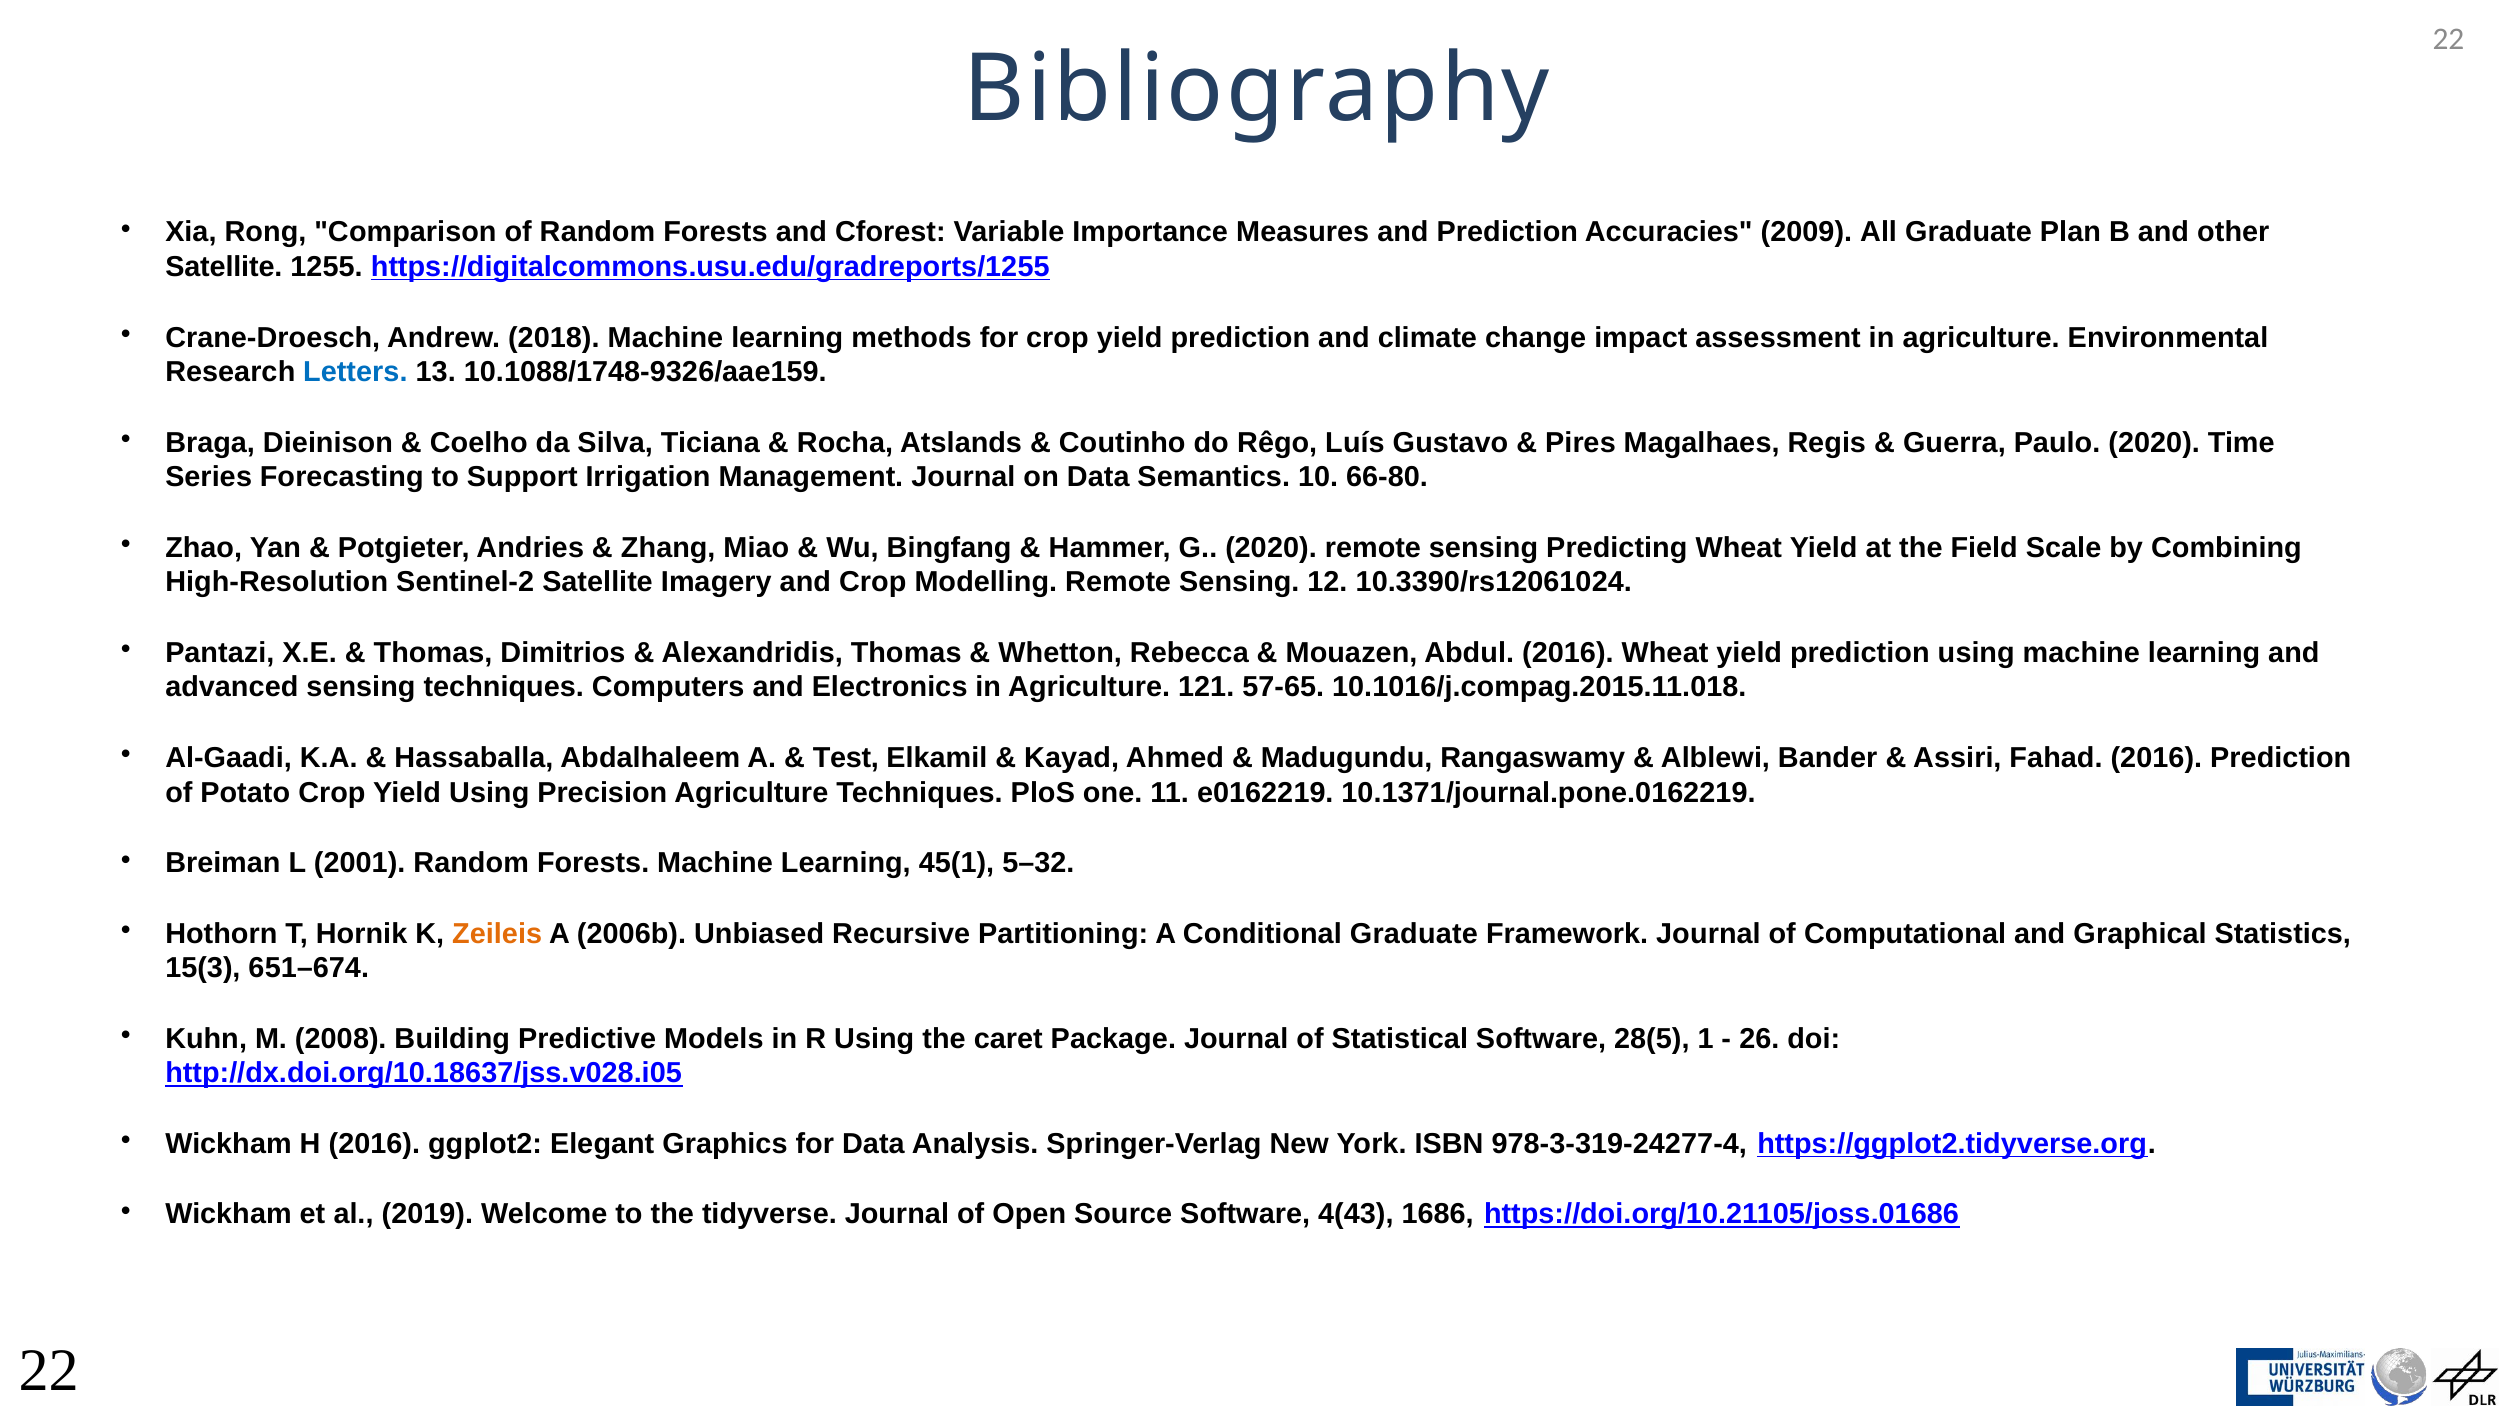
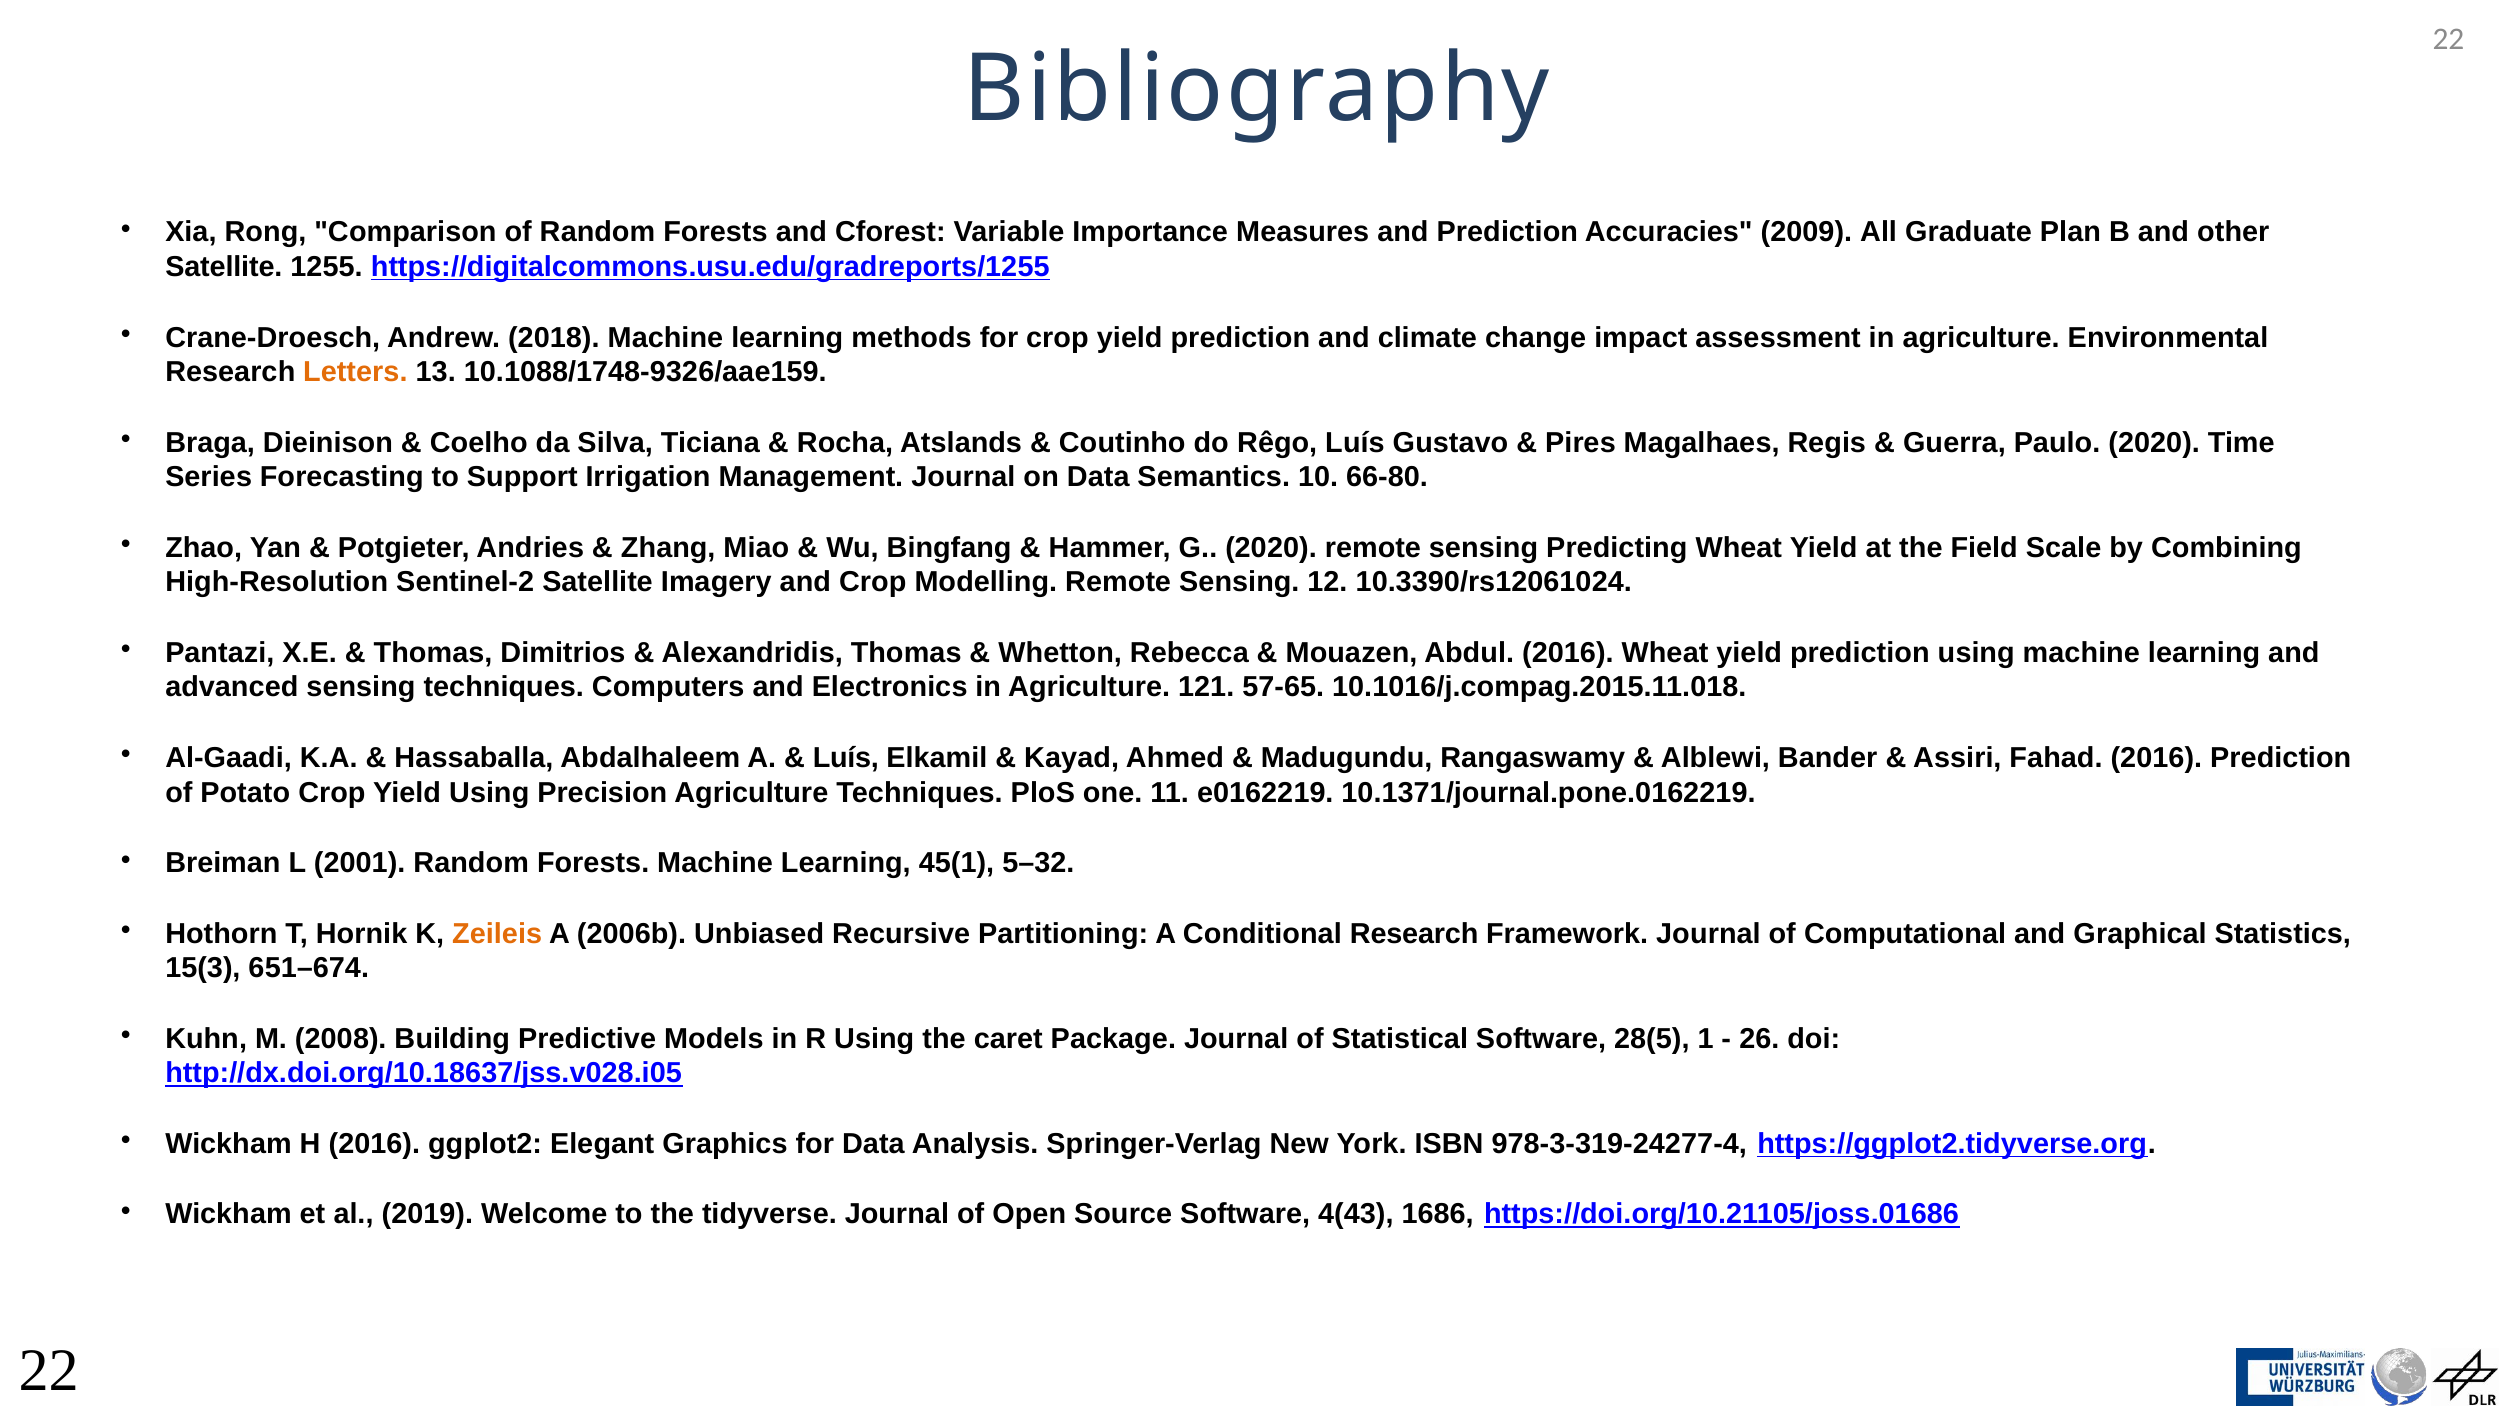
Letters colour: blue -> orange
Test at (846, 758): Test -> Luís
Conditional Graduate: Graduate -> Research
